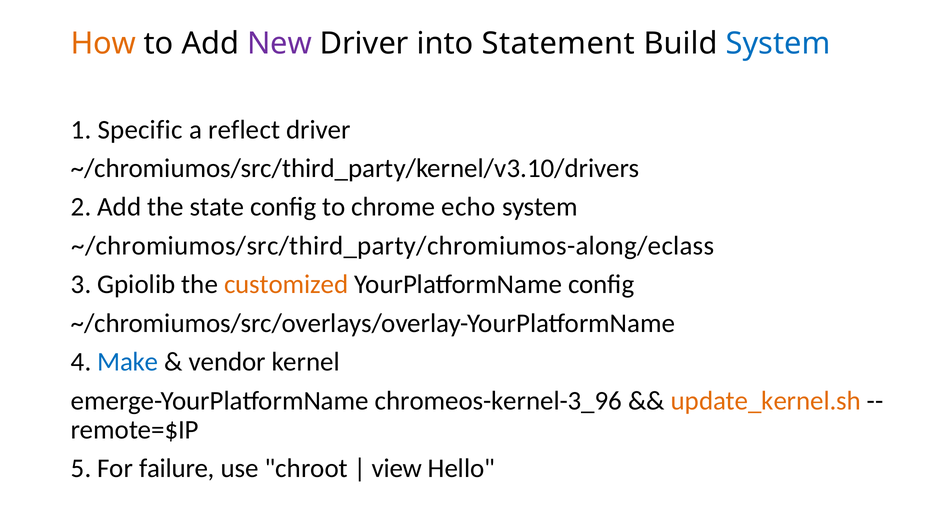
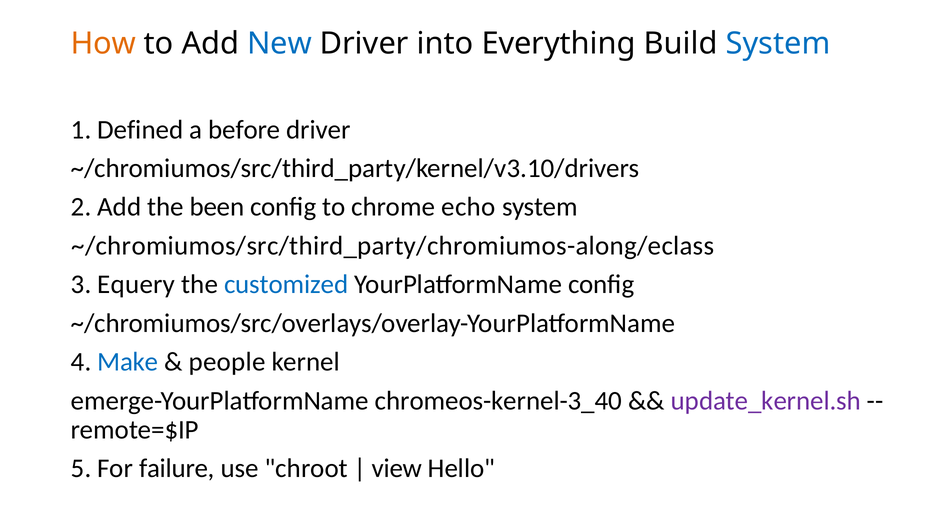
New colour: purple -> blue
Statement: Statement -> Everything
Specific: Specific -> Defined
reflect: reflect -> before
state: state -> been
Gpiolib: Gpiolib -> Equery
customized colour: orange -> blue
vendor: vendor -> people
chromeos-kernel-3_96: chromeos-kernel-3_96 -> chromeos-kernel-3_40
update_kernel.sh colour: orange -> purple
